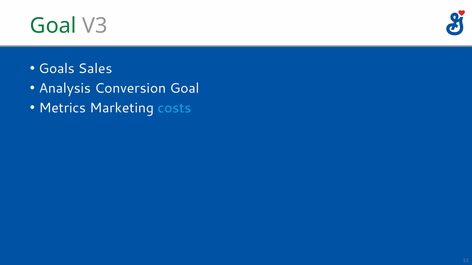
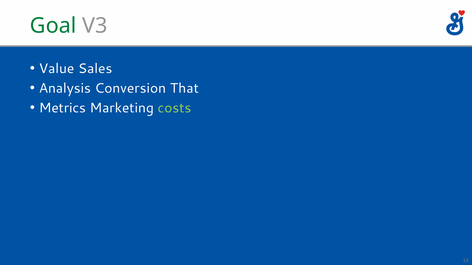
Goals: Goals -> Value
Conversion Goal: Goal -> That
costs colour: light blue -> light green
